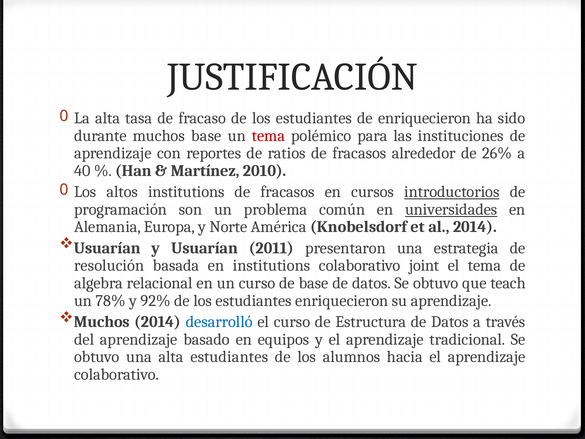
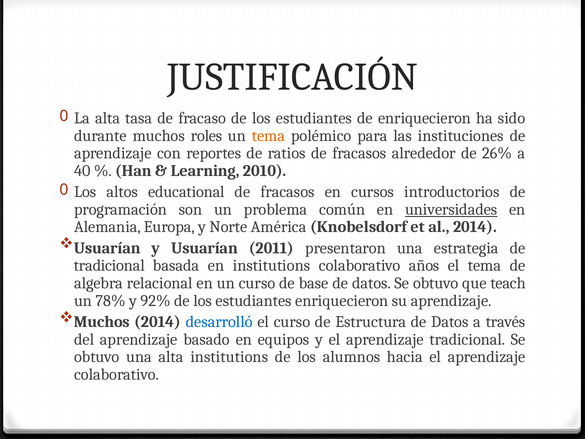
muchos base: base -> roles
tema at (269, 136) colour: red -> orange
Martínez: Martínez -> Learning
altos institutions: institutions -> educational
introductorios underline: present -> none
resolución at (109, 265): resolución -> tradicional
joint: joint -> años
alta estudiantes: estudiantes -> institutions
